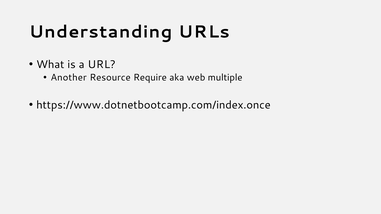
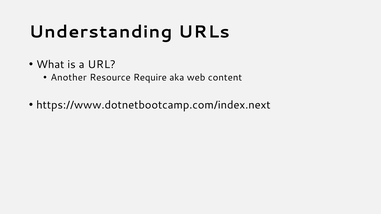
multiple: multiple -> content
https://www.dotnetbootcamp.com/index.once: https://www.dotnetbootcamp.com/index.once -> https://www.dotnetbootcamp.com/index.next
